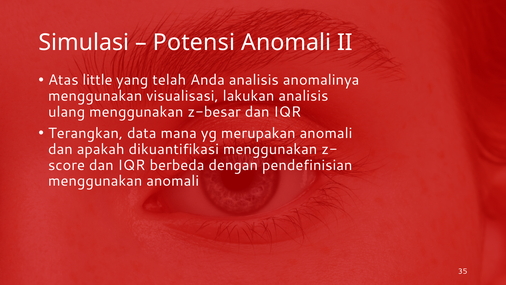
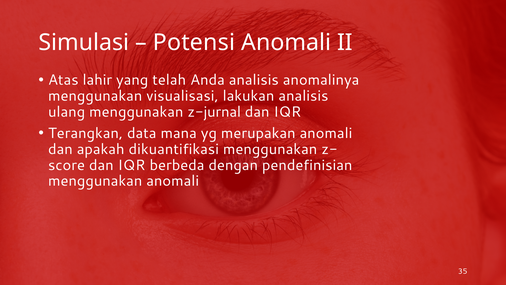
little: little -> lahir
z-besar: z-besar -> z-jurnal
